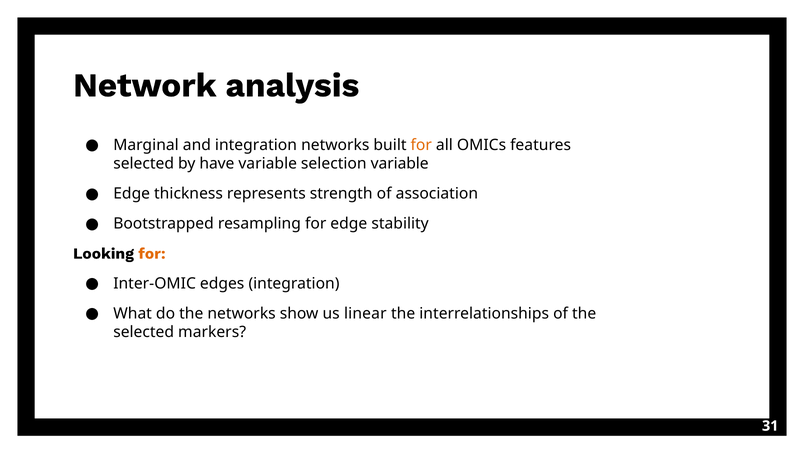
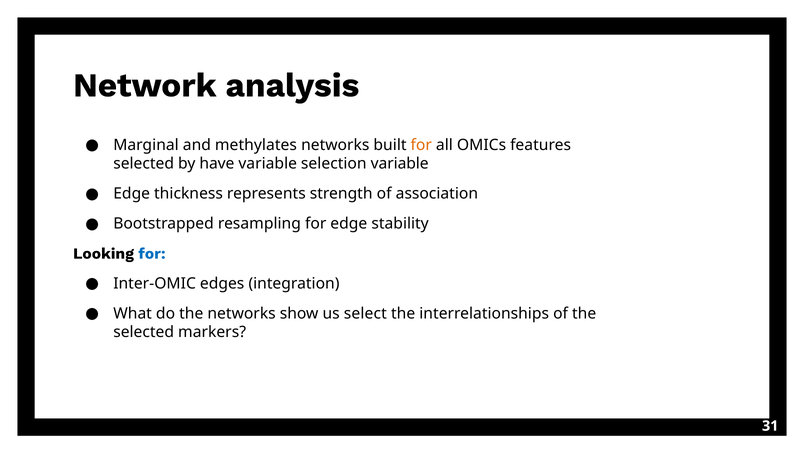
and integration: integration -> methylates
for at (152, 254) colour: orange -> blue
linear: linear -> select
